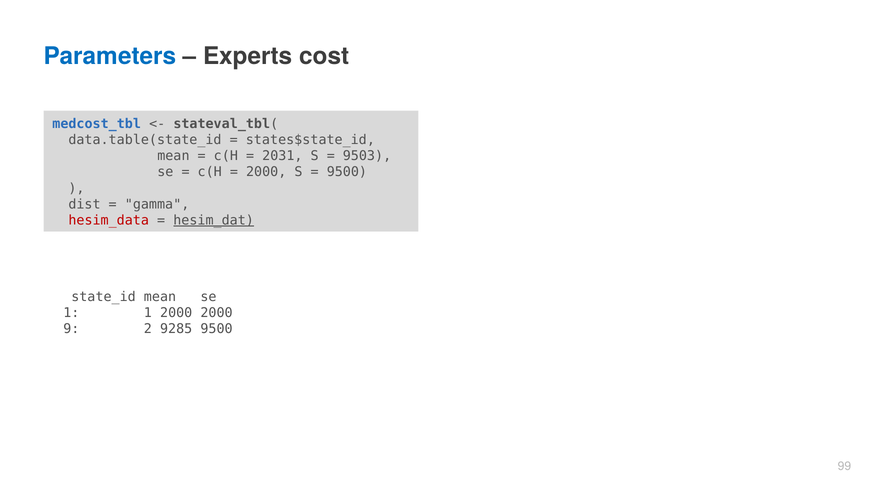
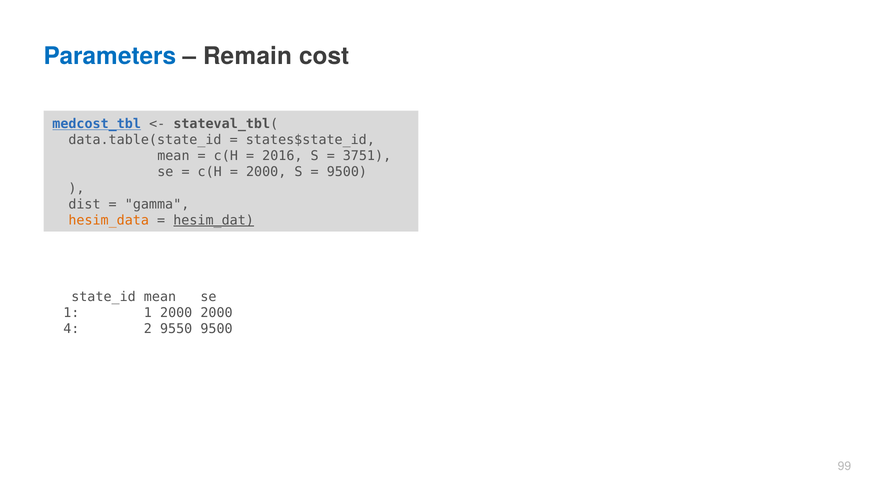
Experts: Experts -> Remain
medcost_tbl underline: none -> present
2031: 2031 -> 2016
9503: 9503 -> 3751
hesim_data colour: red -> orange
9: 9 -> 4
9285: 9285 -> 9550
